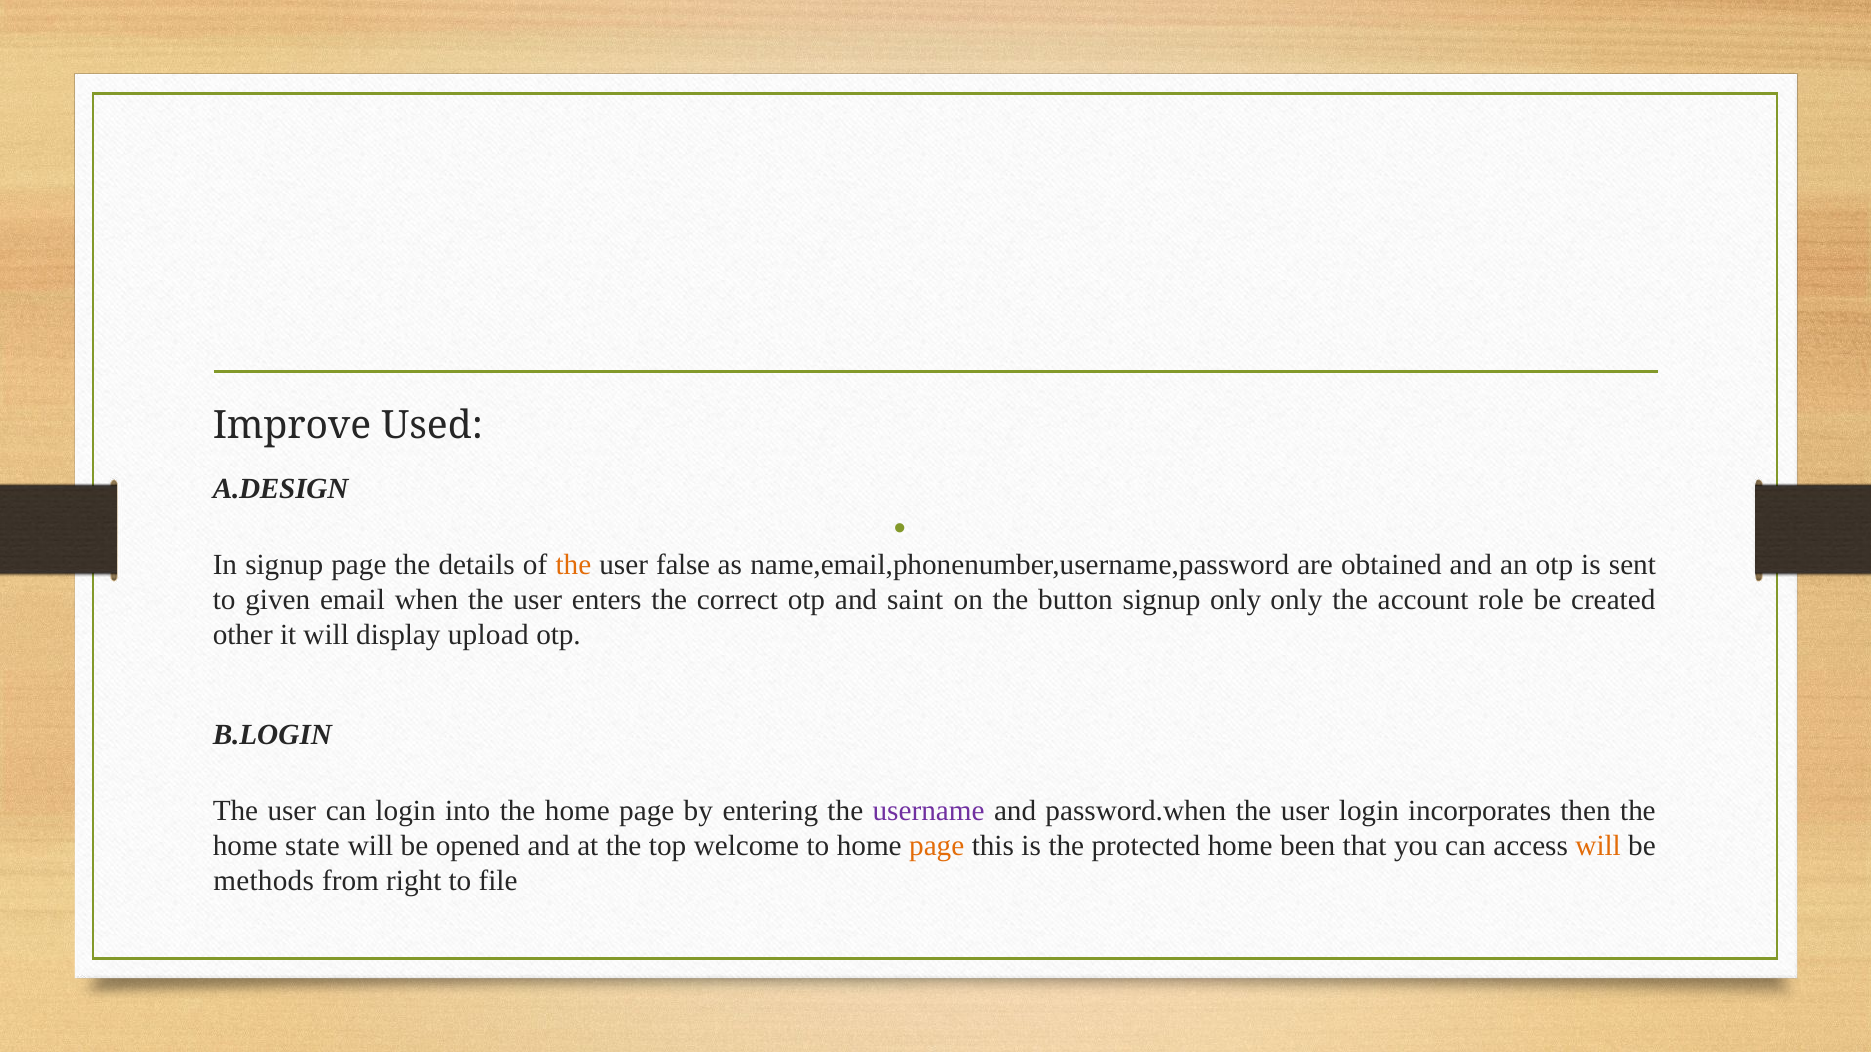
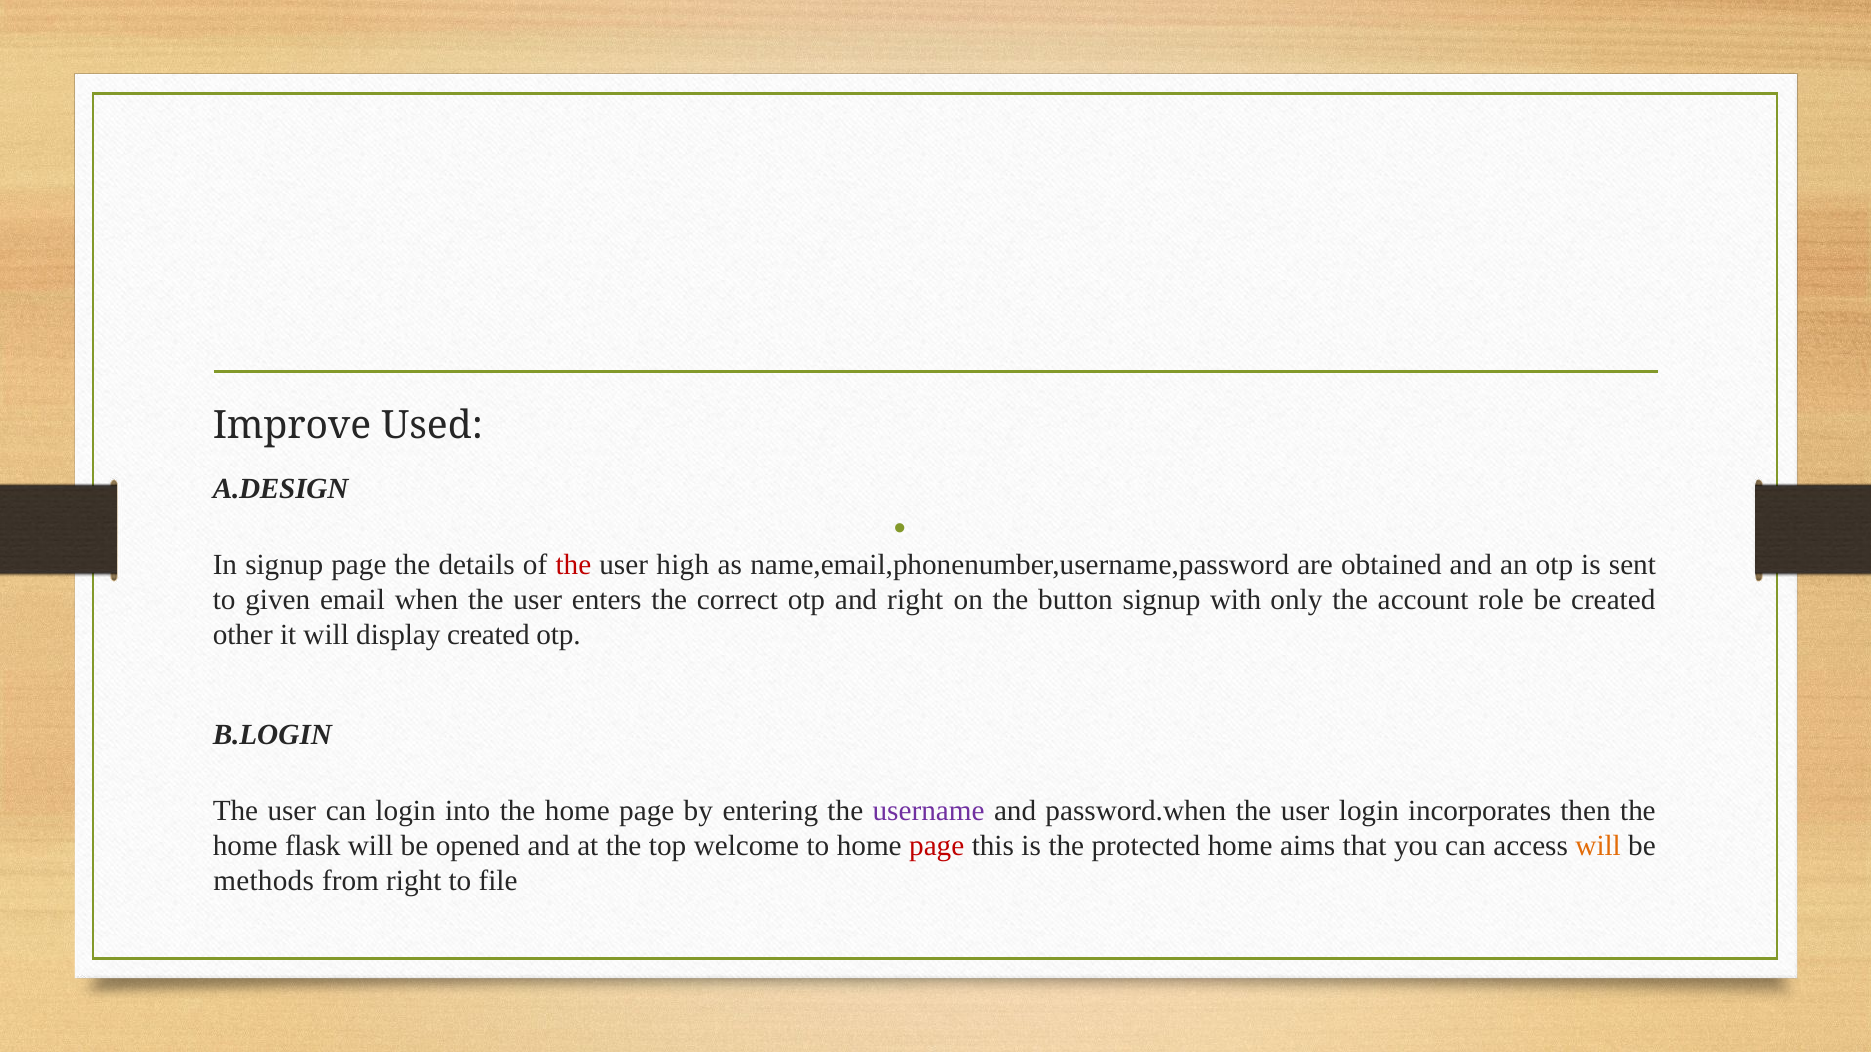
the at (573, 565) colour: orange -> red
false: false -> high
and saint: saint -> right
signup only: only -> with
display upload: upload -> created
state: state -> flask
page at (937, 846) colour: orange -> red
been: been -> aims
